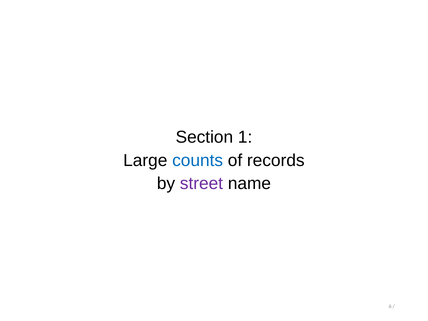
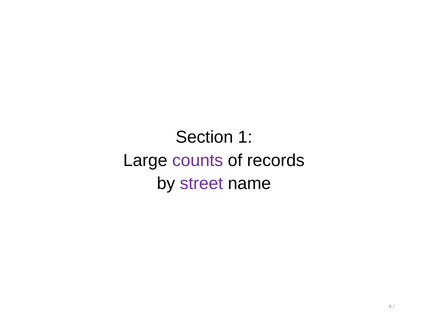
counts colour: blue -> purple
